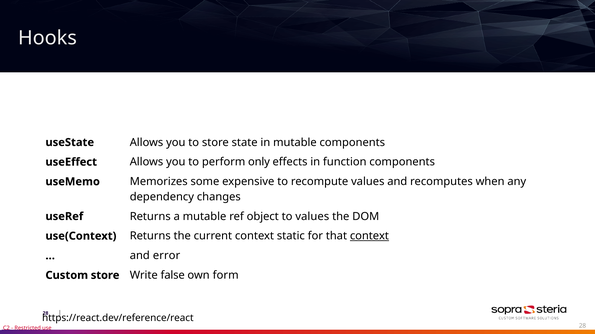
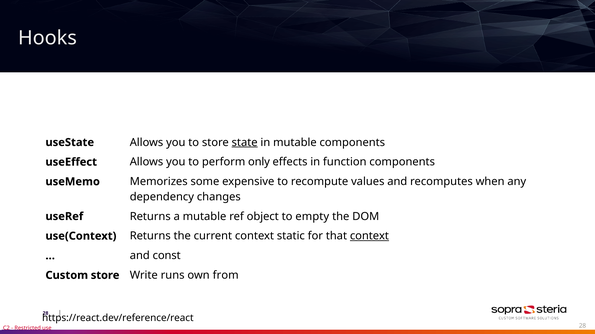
state underline: none -> present
to values: values -> empty
error: error -> const
false: false -> runs
form: form -> from
